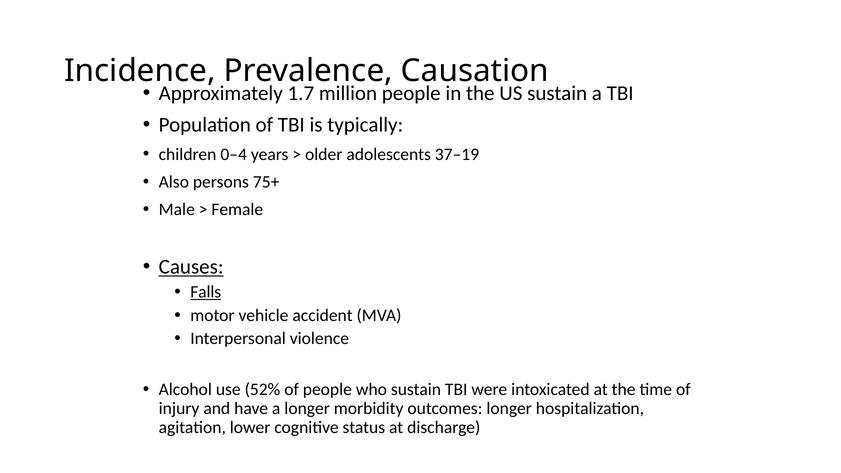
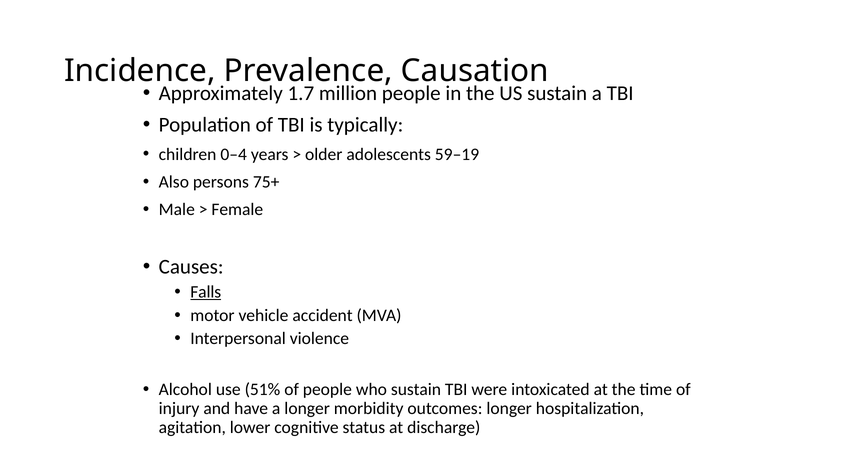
37–19: 37–19 -> 59–19
Causes underline: present -> none
52%: 52% -> 51%
